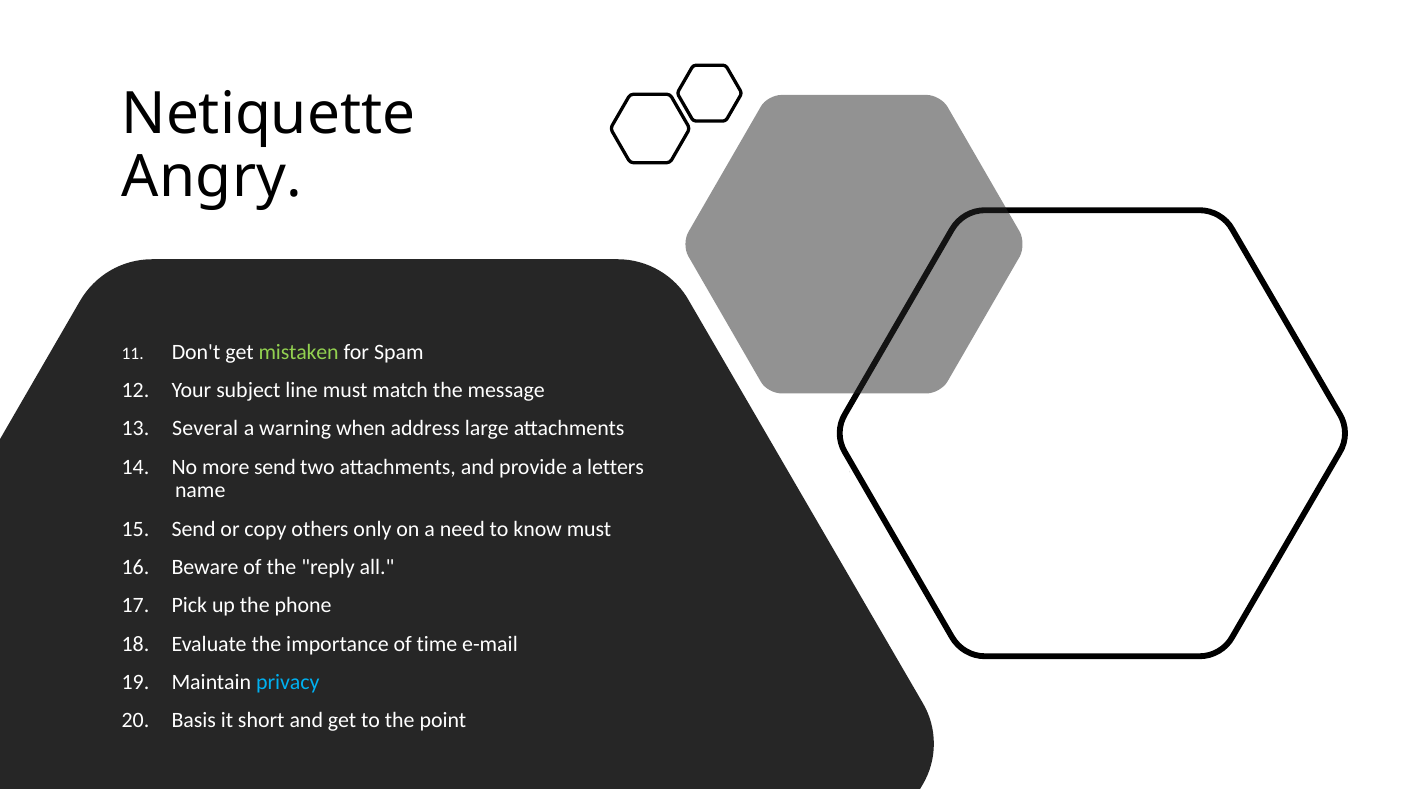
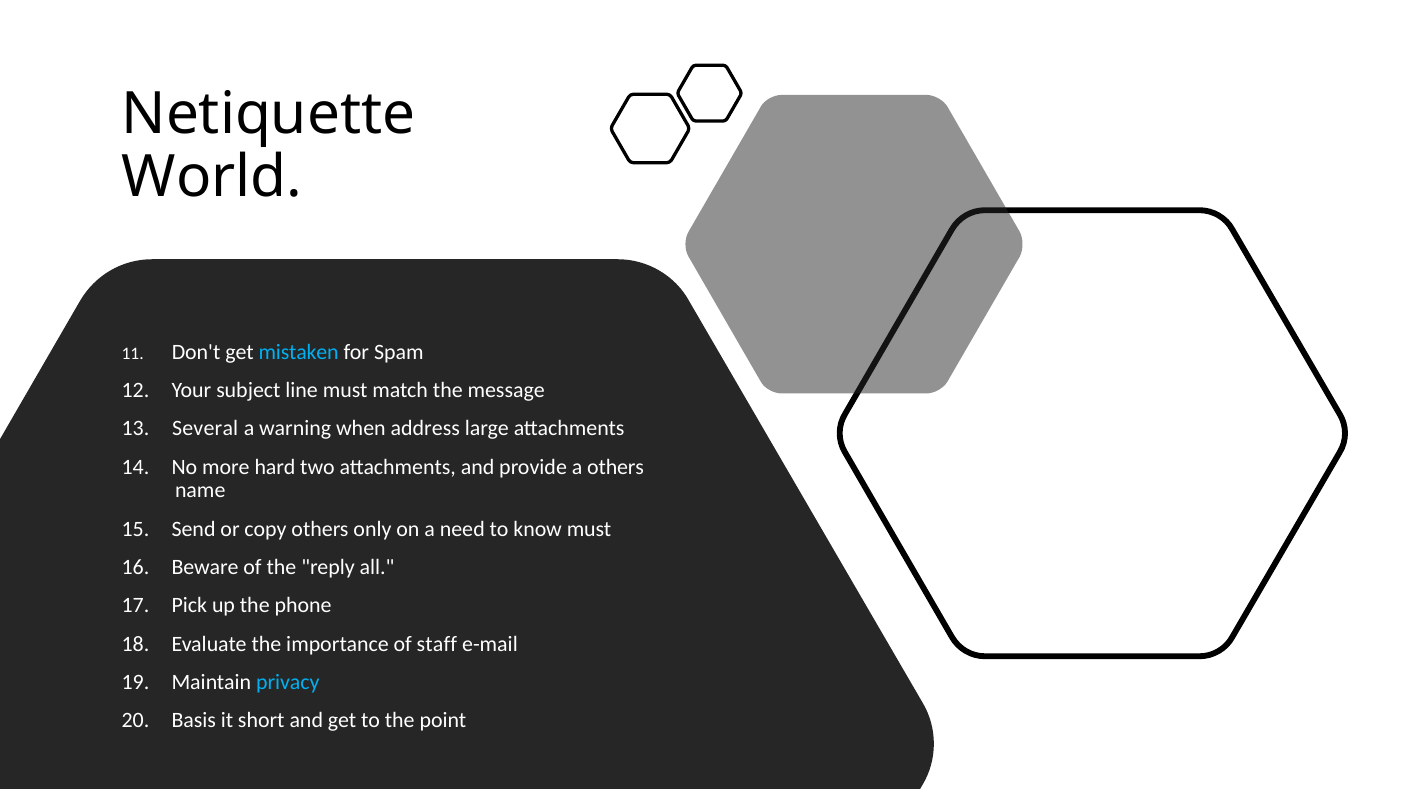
Angry: Angry -> World
mistaken colour: light green -> light blue
more send: send -> hard
a letters: letters -> others
time: time -> staff
